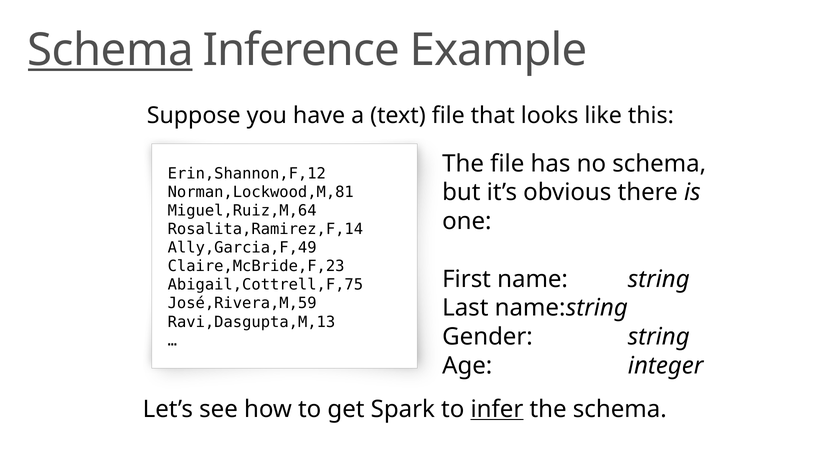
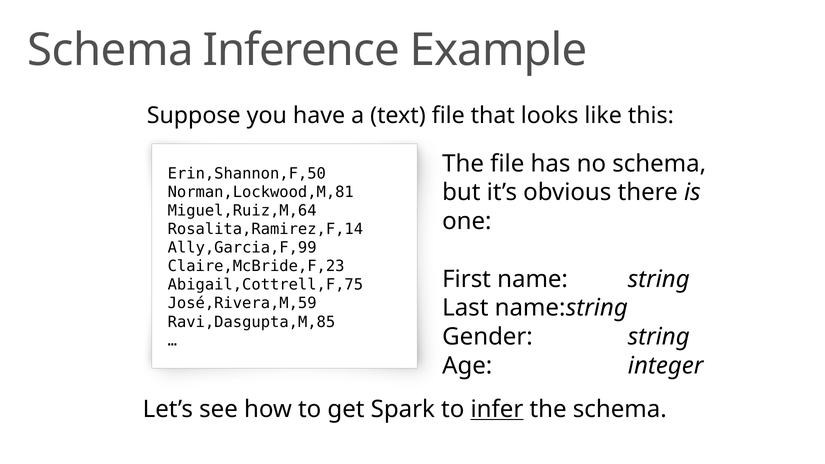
Schema at (111, 50) underline: present -> none
Erin,Shannon,F,12: Erin,Shannon,F,12 -> Erin,Shannon,F,50
Ally,Garcia,F,49: Ally,Garcia,F,49 -> Ally,Garcia,F,99
Ravi,Dasgupta,M,13: Ravi,Dasgupta,M,13 -> Ravi,Dasgupta,M,85
